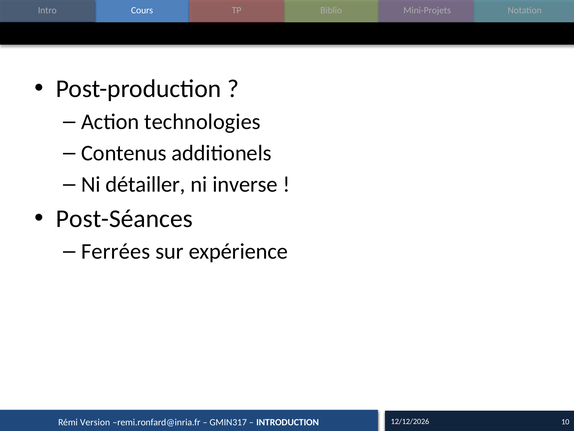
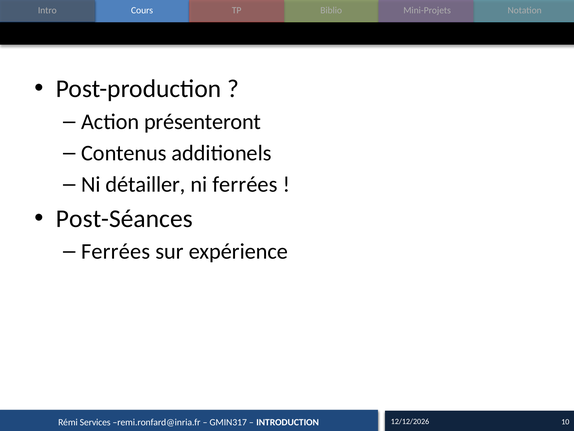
technologies: technologies -> présenteront
ni inverse: inverse -> ferrées
Version: Version -> Services
